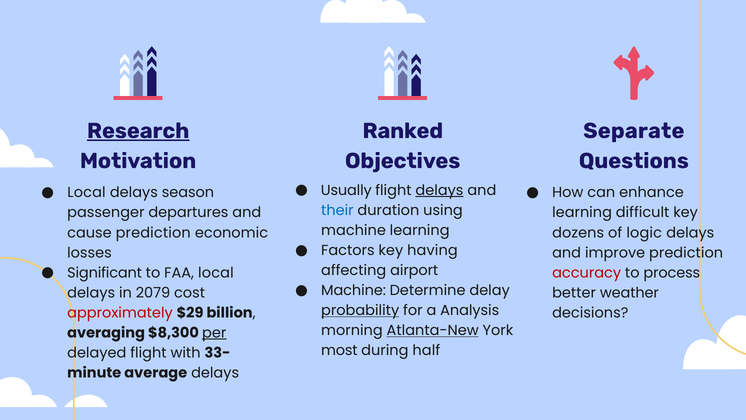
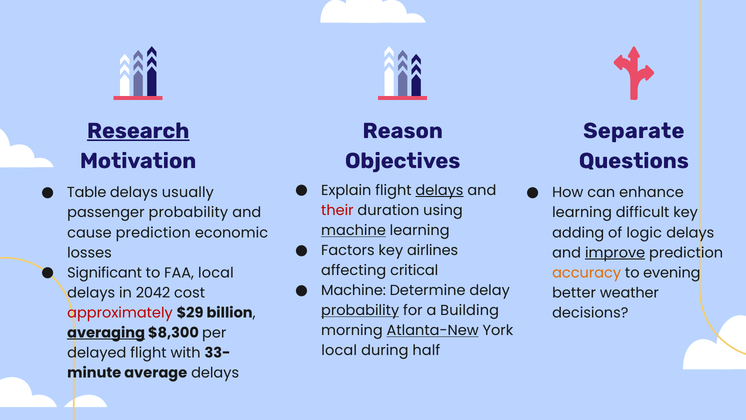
Ranked: Ranked -> Reason
Usually: Usually -> Explain
Local at (87, 193): Local -> Table
season: season -> usually
their colour: blue -> red
passenger departures: departures -> probability
machine at (353, 230) underline: none -> present
dozens: dozens -> adding
having: having -> airlines
improve underline: none -> present
airport: airport -> critical
accuracy colour: red -> orange
process: process -> evening
2079: 2079 -> 2042
Analysis: Analysis -> Building
averaging underline: none -> present
per underline: present -> none
most at (339, 350): most -> local
